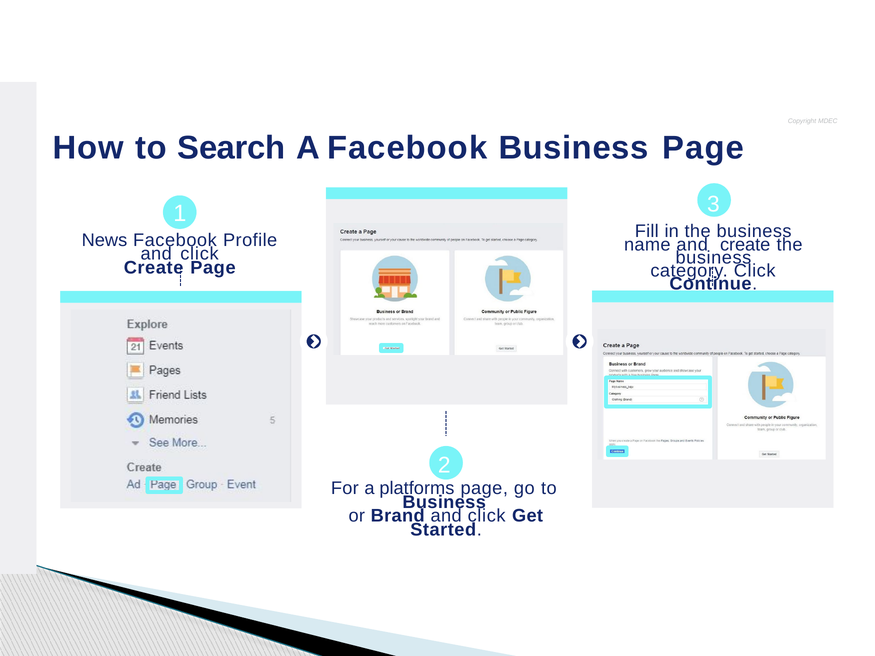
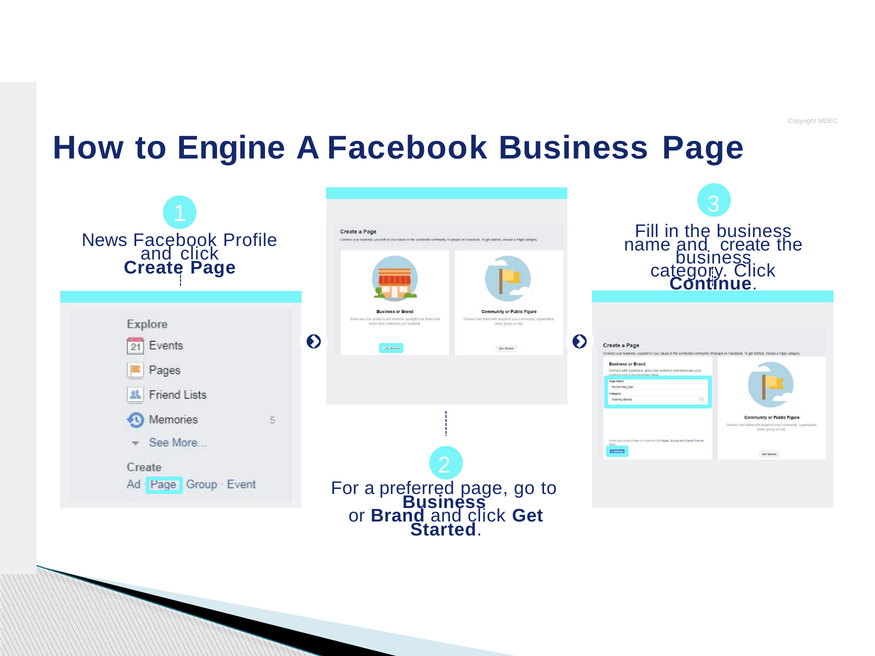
Search: Search -> Engine
platforms: platforms -> preferred
